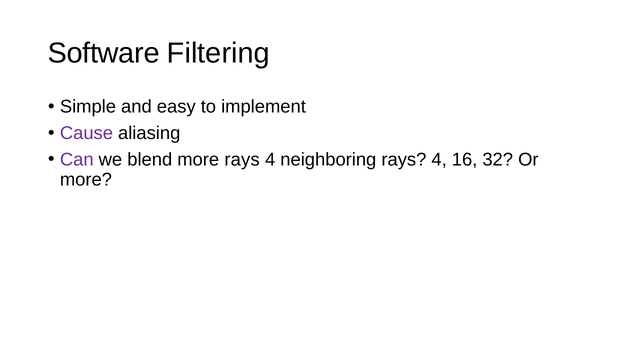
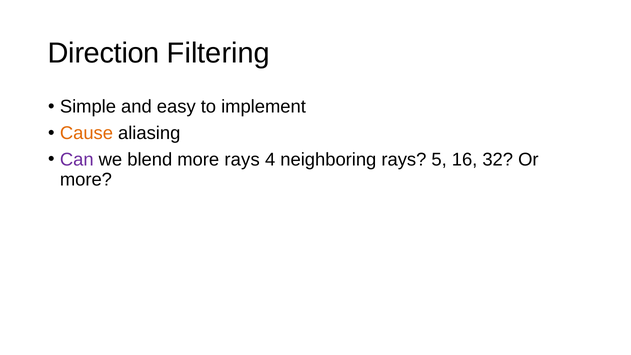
Software: Software -> Direction
Cause colour: purple -> orange
neighboring rays 4: 4 -> 5
